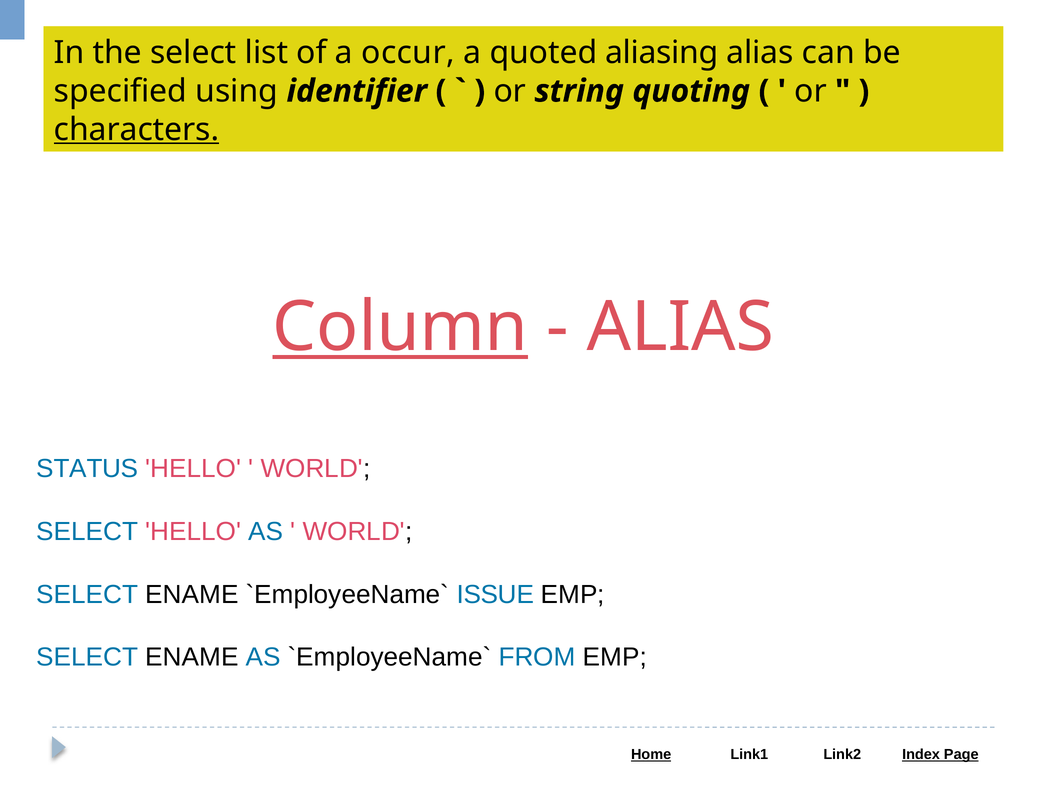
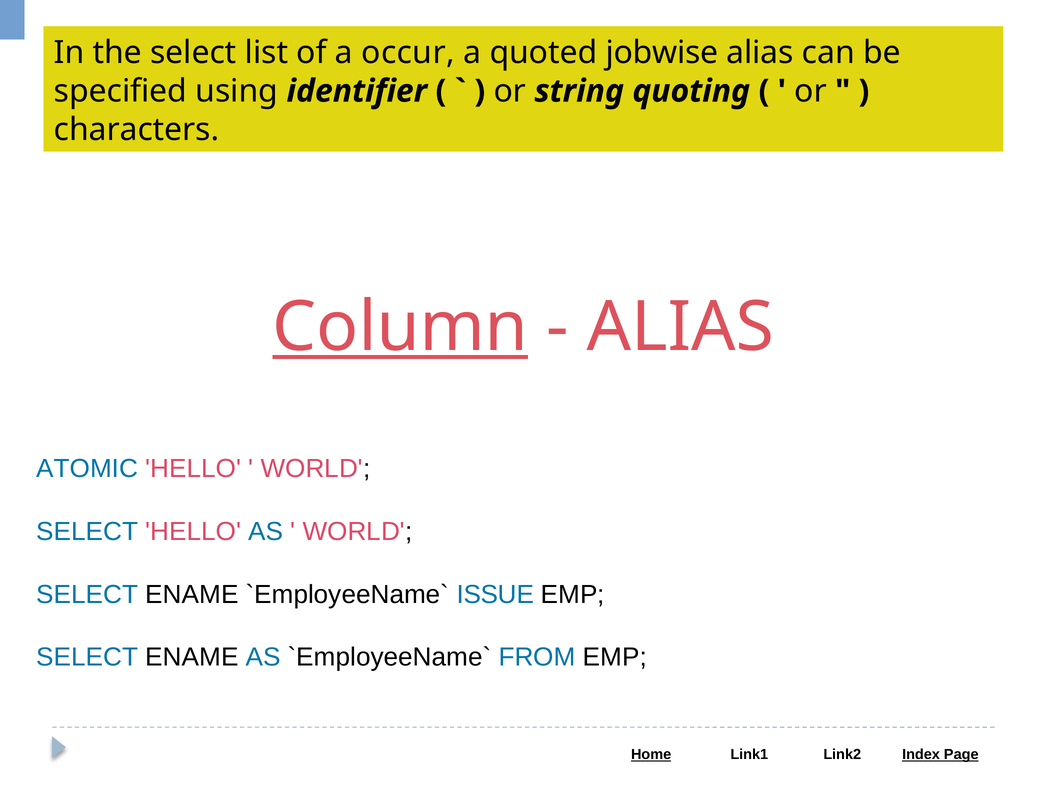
aliasing: aliasing -> jobwise
characters underline: present -> none
STATUS: STATUS -> ATOMIC
